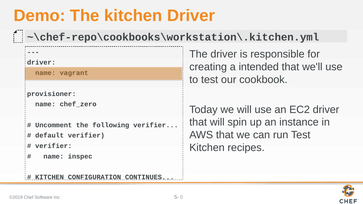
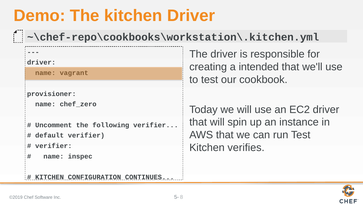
recipes: recipes -> verifies
